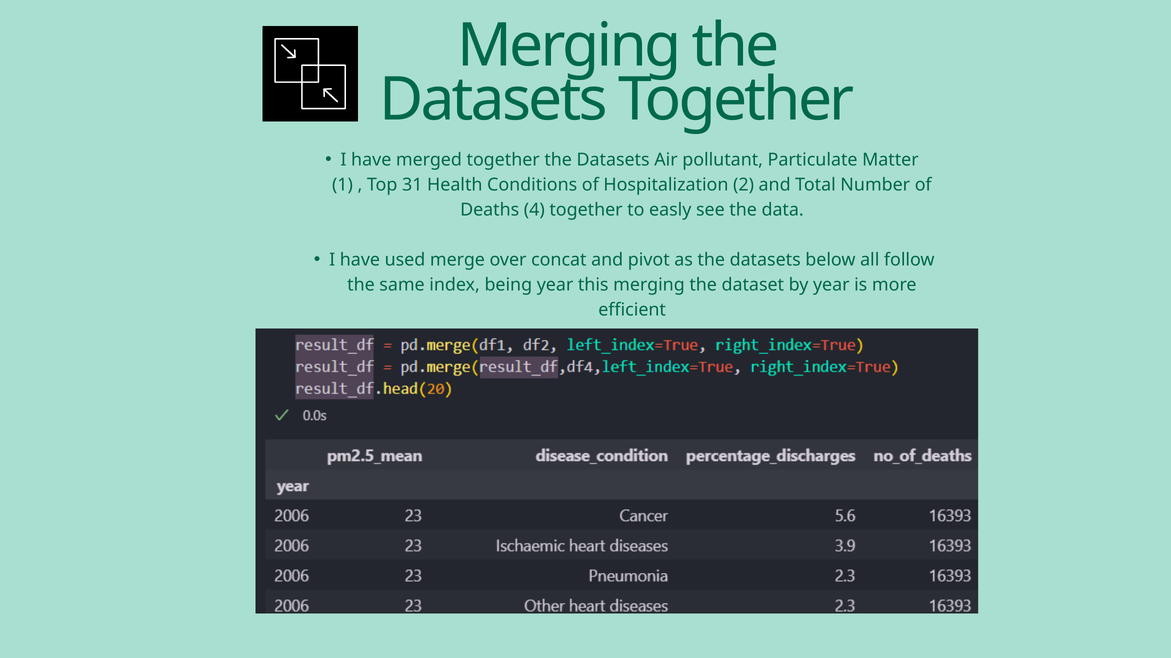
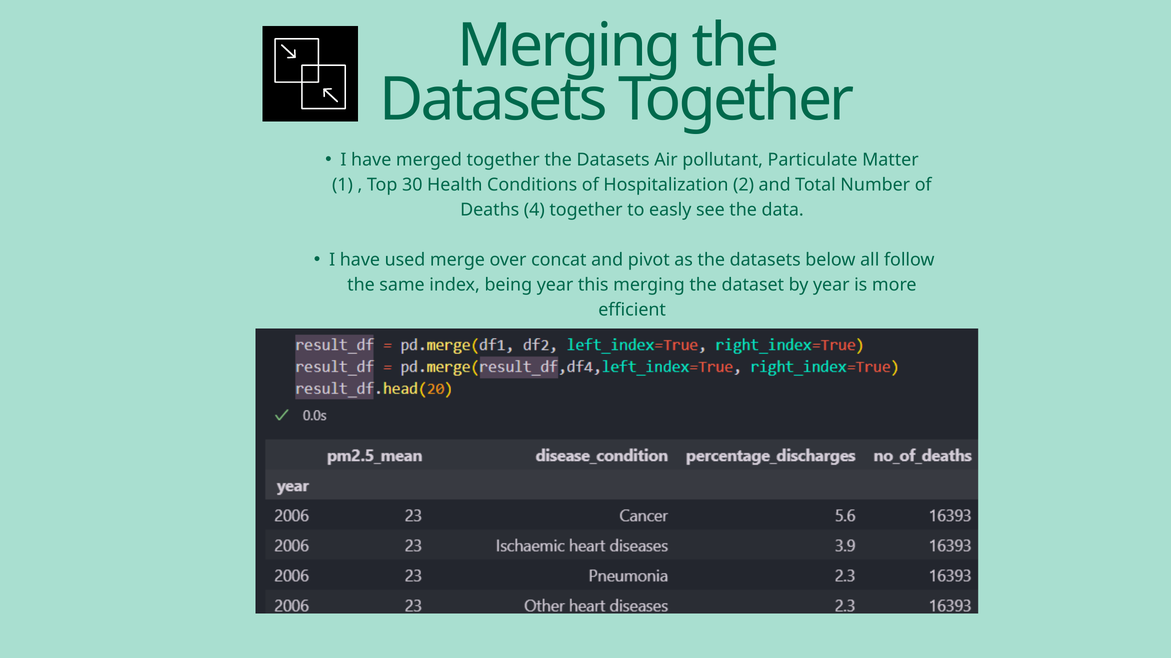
31: 31 -> 30
